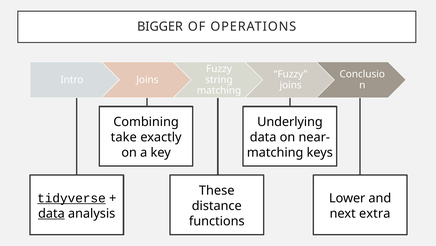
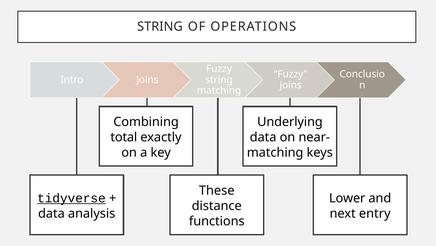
BIGGER at (160, 27): BIGGER -> STRING
take: take -> total
data at (51, 213) underline: present -> none
extra: extra -> entry
